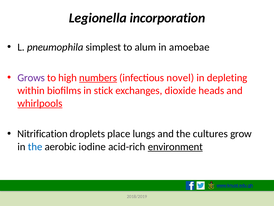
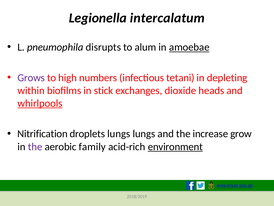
incorporation: incorporation -> intercalatum
simplest: simplest -> disrupts
amoebae underline: none -> present
numbers underline: present -> none
novel: novel -> tetani
droplets place: place -> lungs
cultures: cultures -> increase
the at (35, 146) colour: blue -> purple
iodine: iodine -> family
